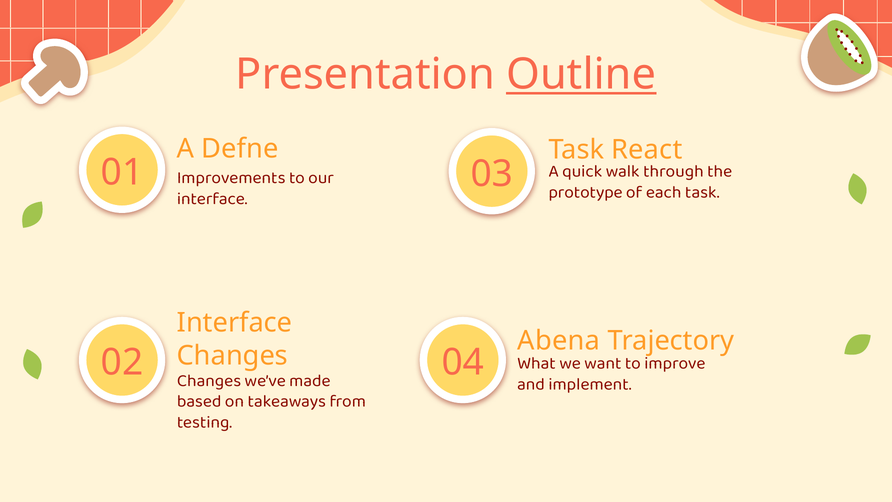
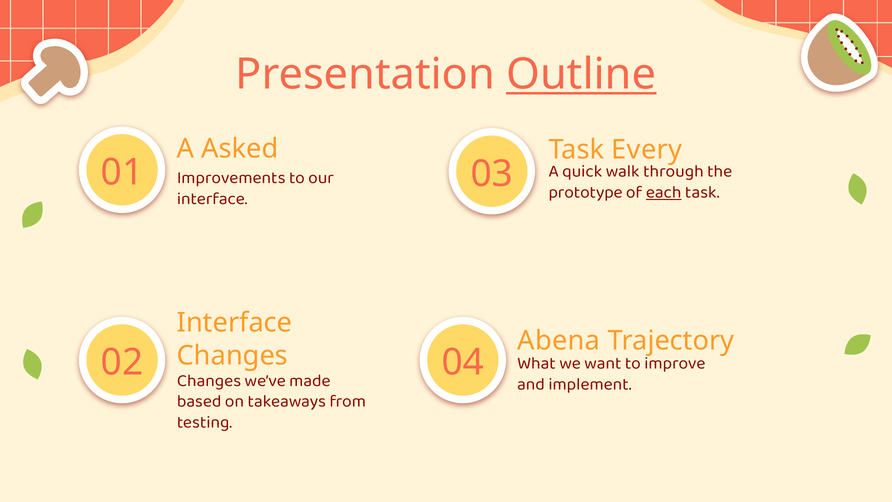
Defne: Defne -> Asked
React: React -> Every
each underline: none -> present
